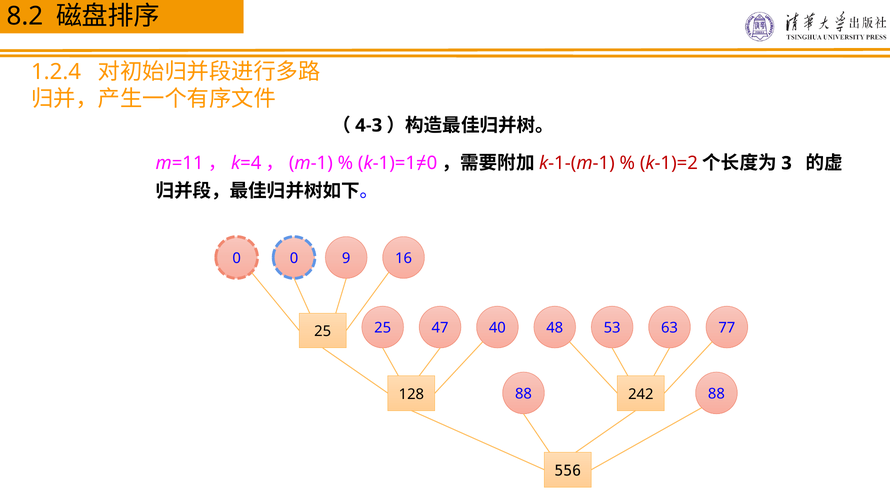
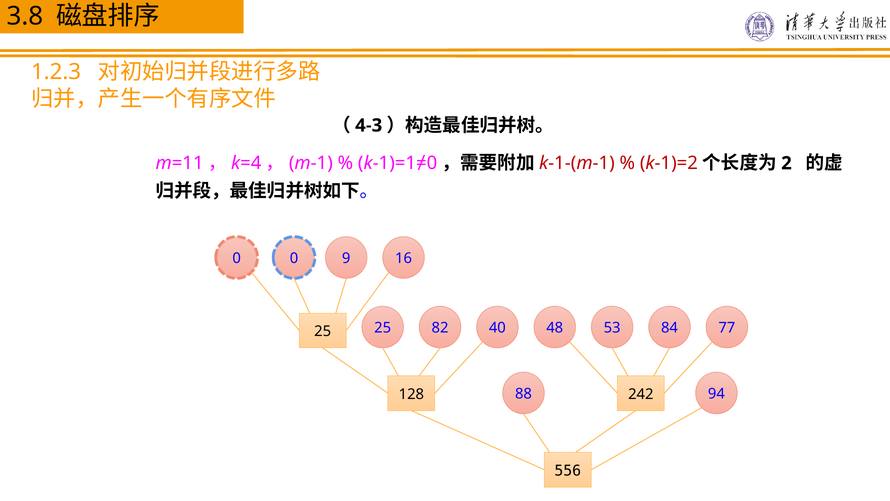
8.2: 8.2 -> 3.8
1.2.4: 1.2.4 -> 1.2.3
3: 3 -> 2
63: 63 -> 84
47: 47 -> 82
88 88: 88 -> 94
